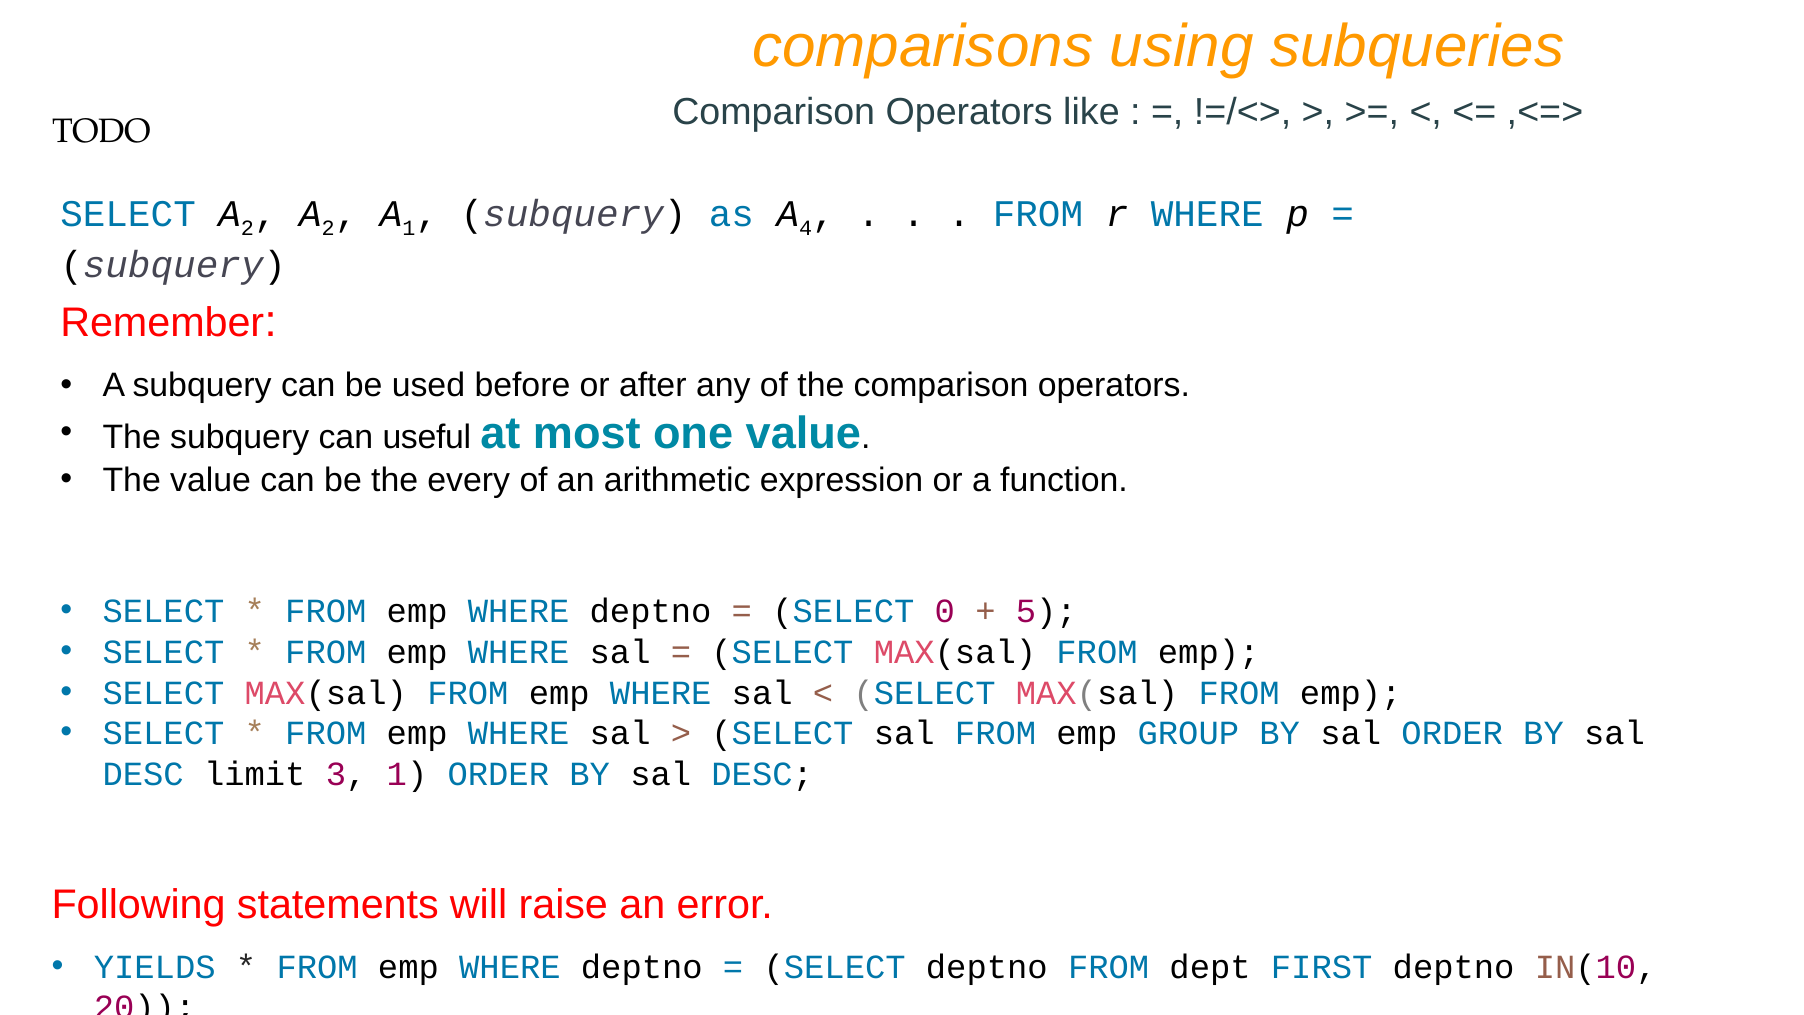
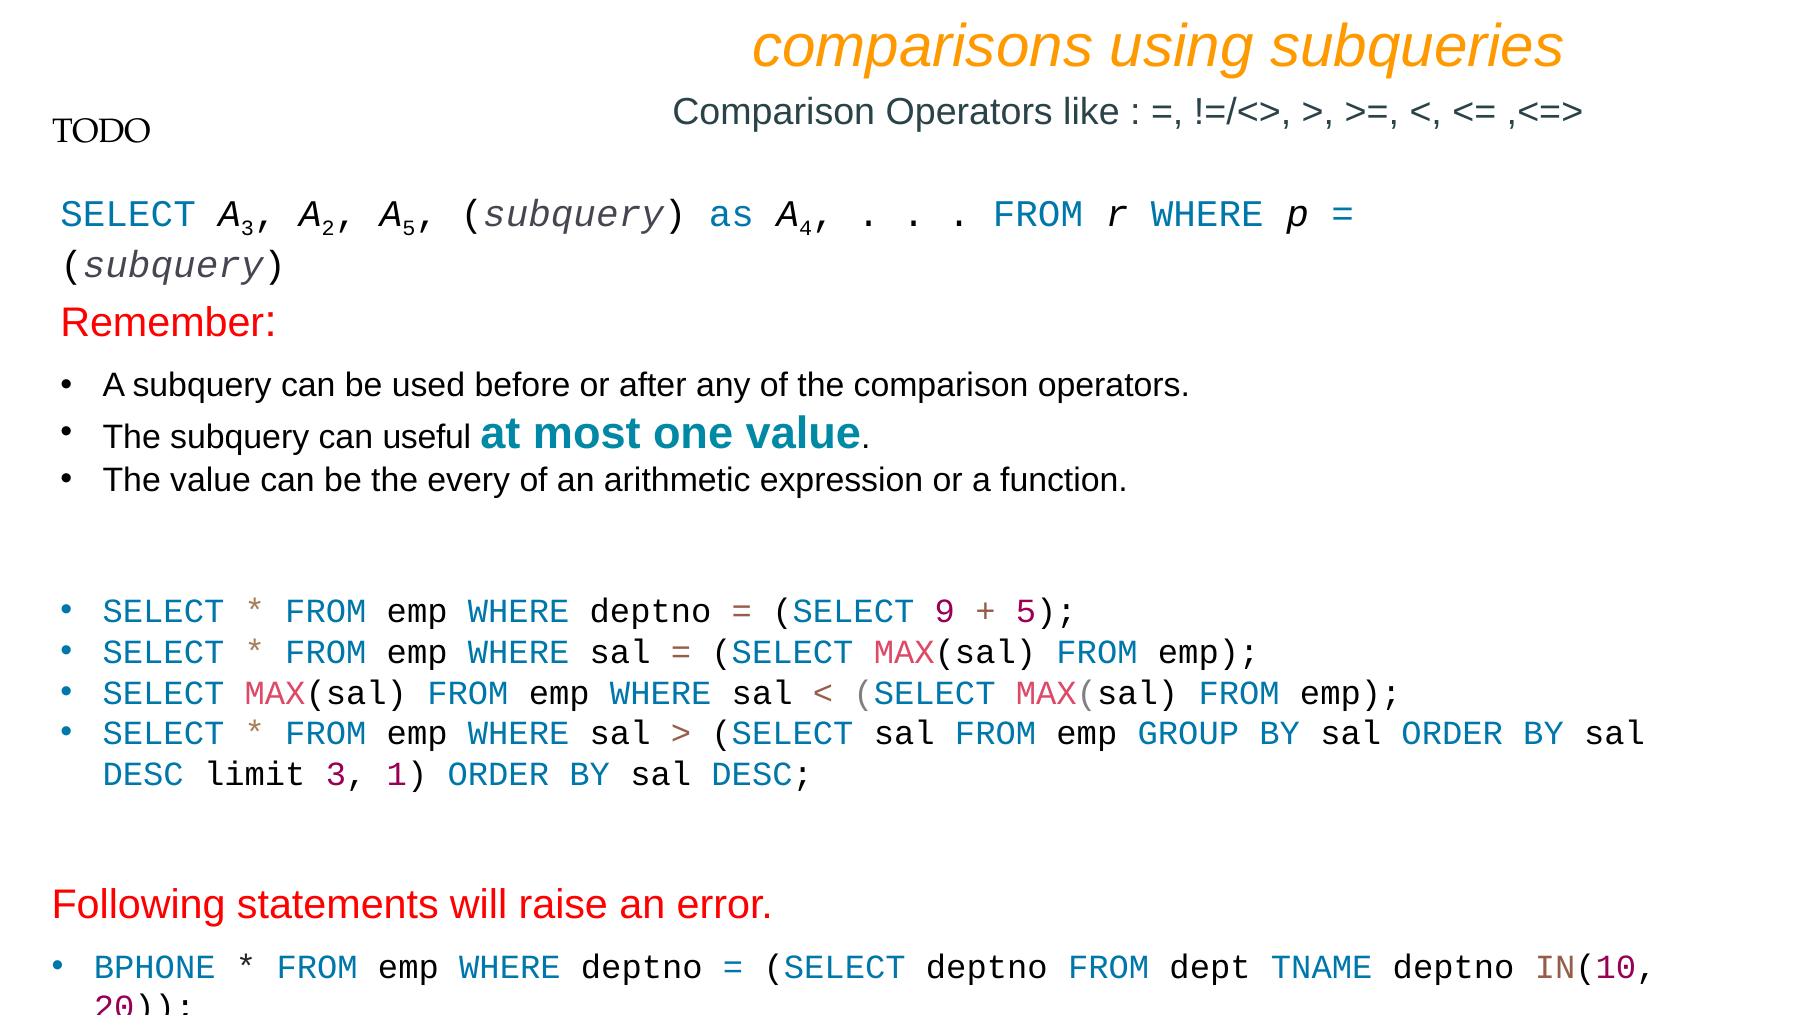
SELECT A 2: 2 -> 3
A 1: 1 -> 5
0: 0 -> 9
YIELDS: YIELDS -> BPHONE
FIRST: FIRST -> TNAME
